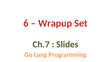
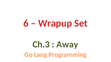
Ch.7: Ch.7 -> Ch.3
Slides: Slides -> Away
